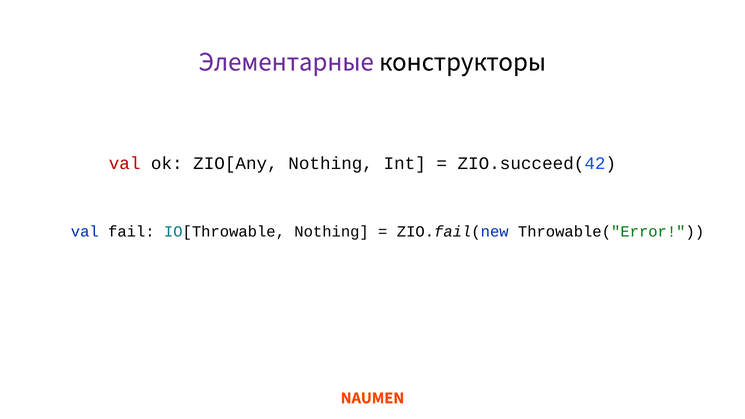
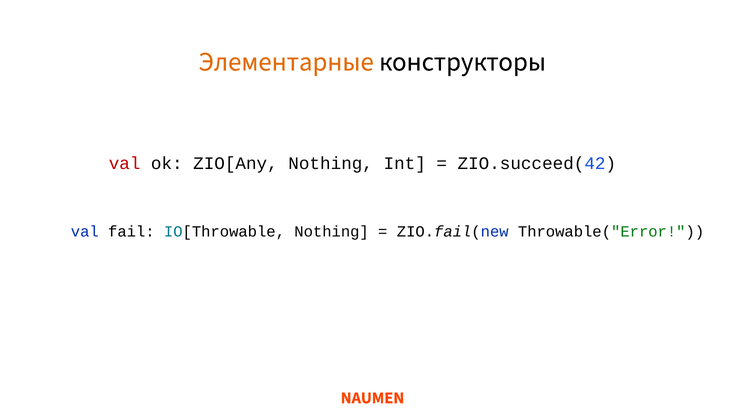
Элементарные colour: purple -> orange
